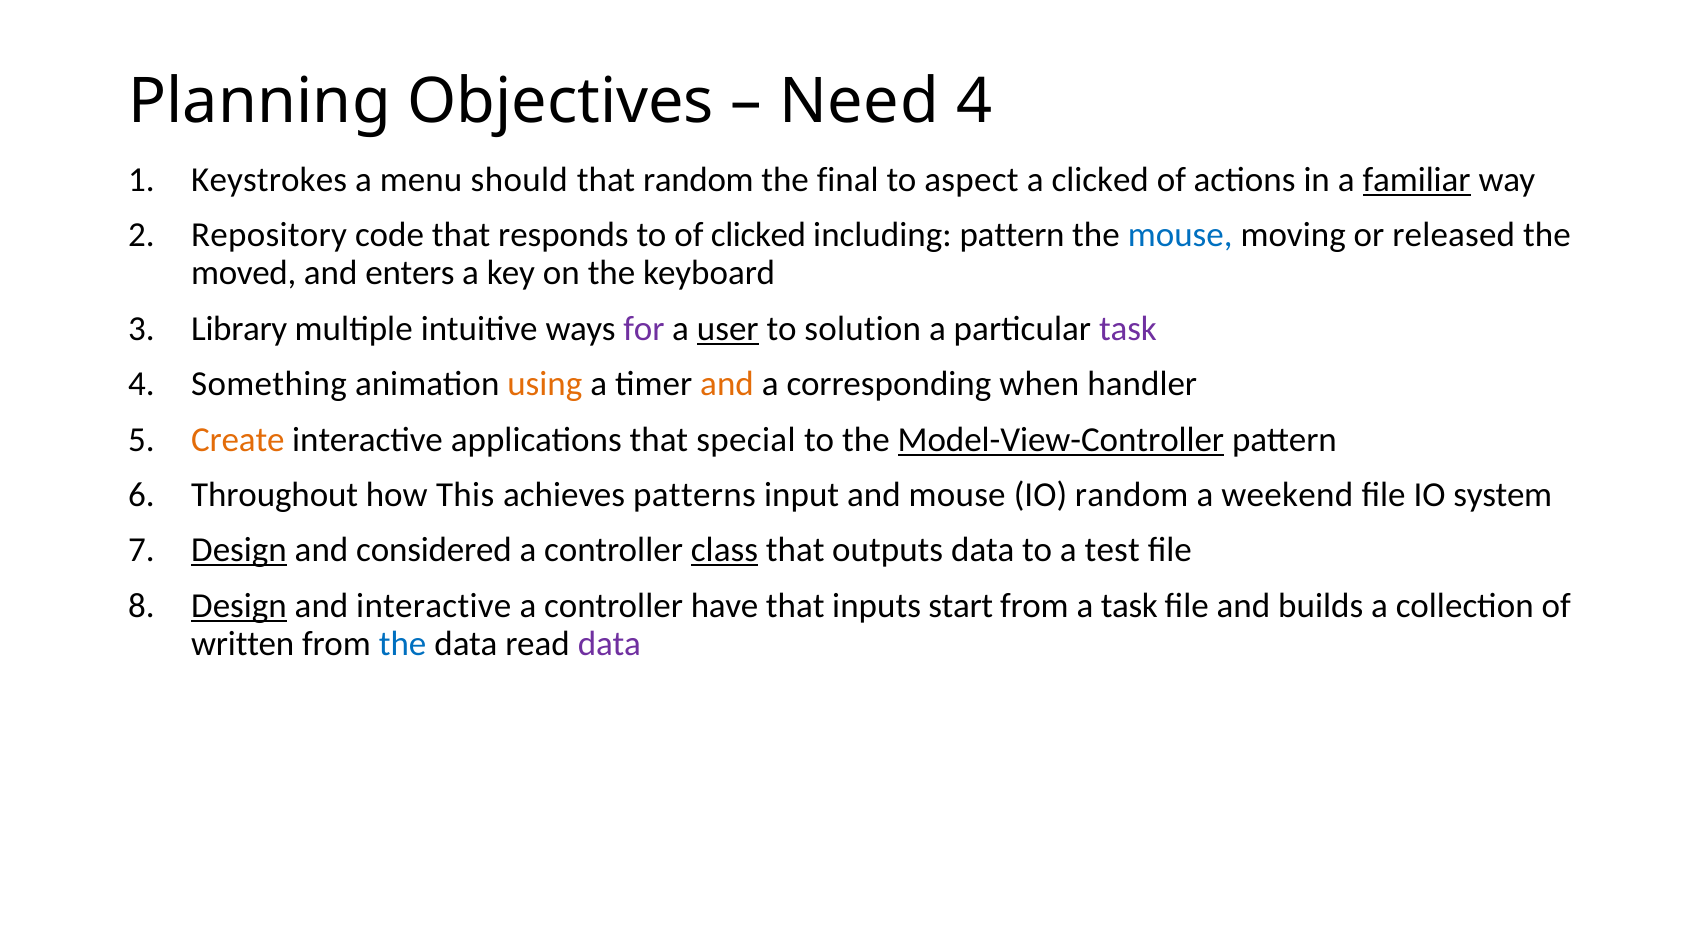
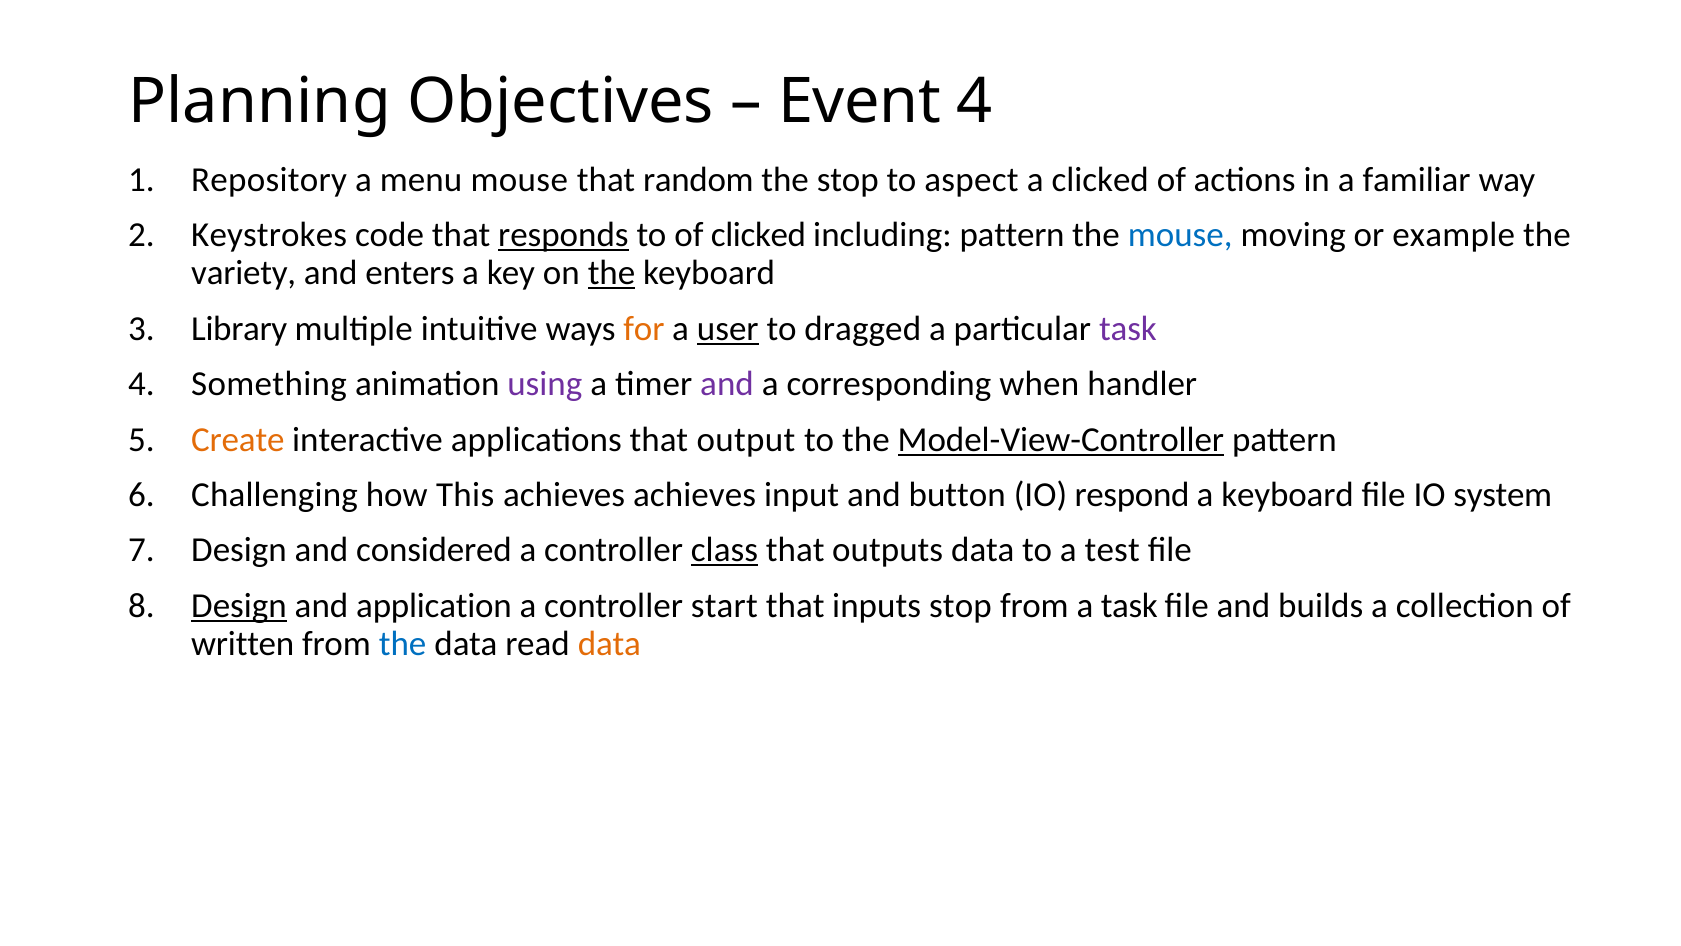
Need: Need -> Event
Keystrokes: Keystrokes -> Repository
menu should: should -> mouse
the final: final -> stop
familiar underline: present -> none
Repository: Repository -> Keystrokes
responds underline: none -> present
released: released -> example
moved: moved -> variety
the at (612, 273) underline: none -> present
for colour: purple -> orange
solution: solution -> dragged
using colour: orange -> purple
and at (727, 384) colour: orange -> purple
special: special -> output
Throughout: Throughout -> Challenging
achieves patterns: patterns -> achieves
and mouse: mouse -> button
IO random: random -> respond
a weekend: weekend -> keyboard
Design at (239, 550) underline: present -> none
and interactive: interactive -> application
have: have -> start
inputs start: start -> stop
data at (609, 643) colour: purple -> orange
